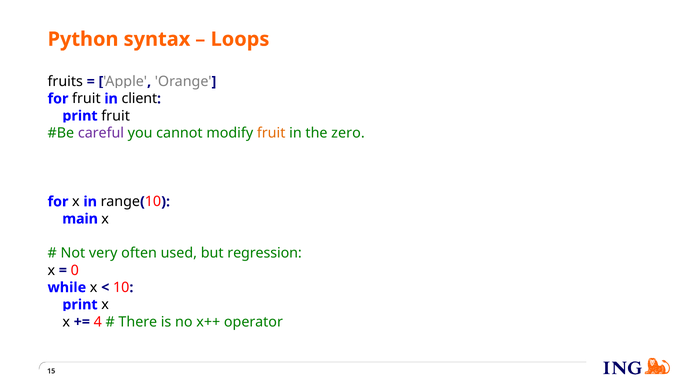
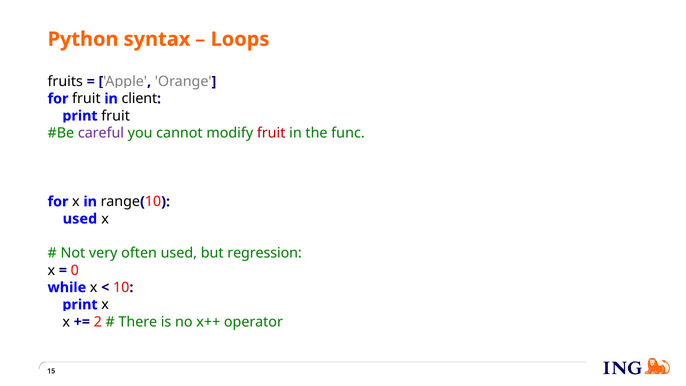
fruit at (271, 133) colour: orange -> red
zero: zero -> func
main at (80, 219): main -> used
4: 4 -> 2
